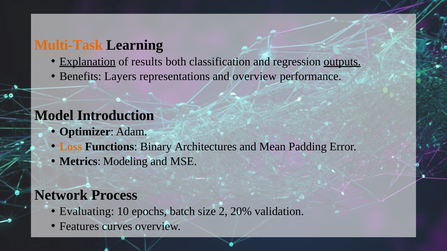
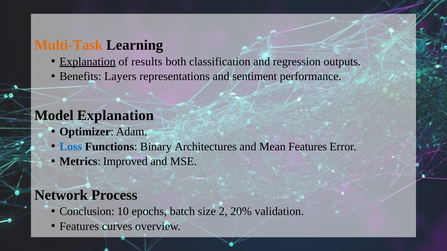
outputs underline: present -> none
and overview: overview -> sentiment
Model Introduction: Introduction -> Explanation
Loss colour: orange -> blue
Mean Padding: Padding -> Features
Modeling: Modeling -> Improved
Evaluating: Evaluating -> Conclusion
